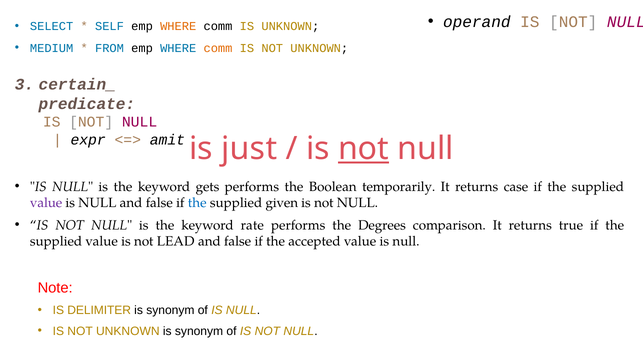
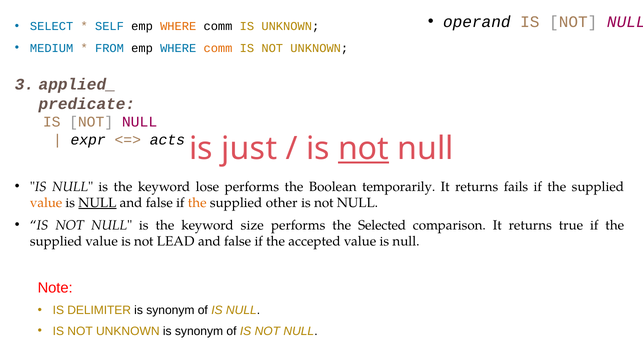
certain_: certain_ -> applied_
amit: amit -> acts
gets: gets -> lose
case: case -> fails
value at (46, 203) colour: purple -> orange
NULL at (97, 203) underline: none -> present
the at (197, 203) colour: blue -> orange
given: given -> other
rate: rate -> size
Degrees: Degrees -> Selected
